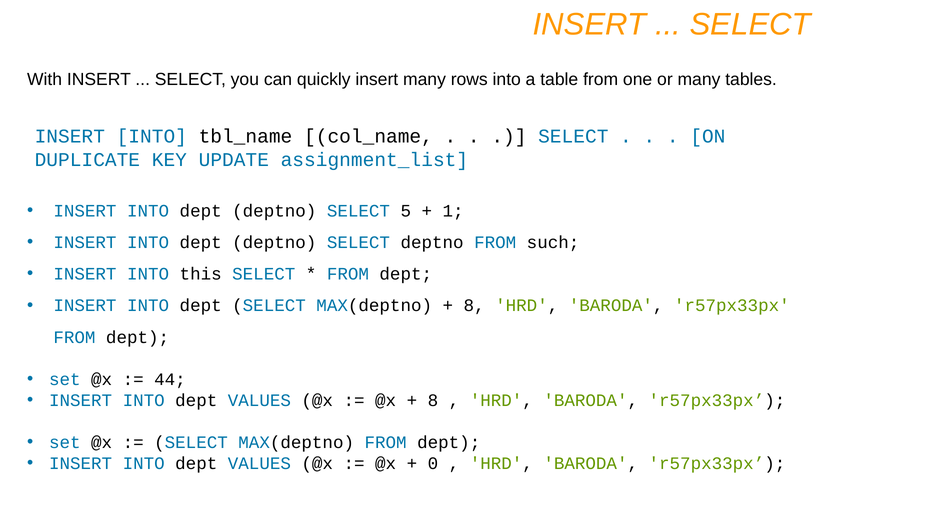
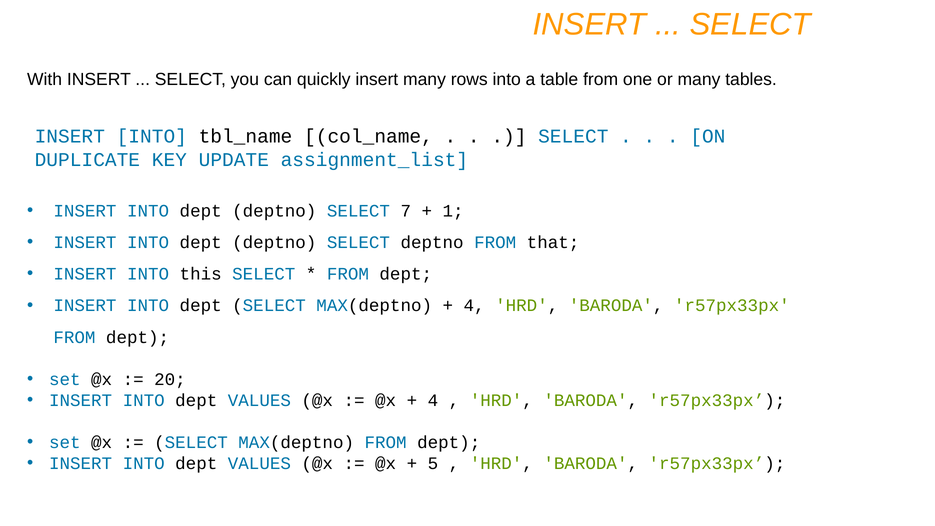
5: 5 -> 7
such: such -> that
8 at (474, 306): 8 -> 4
44: 44 -> 20
8 at (433, 400): 8 -> 4
0: 0 -> 5
